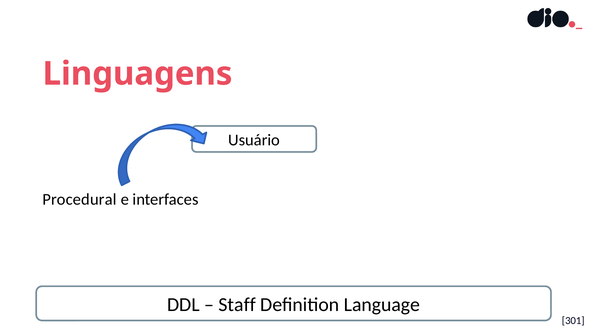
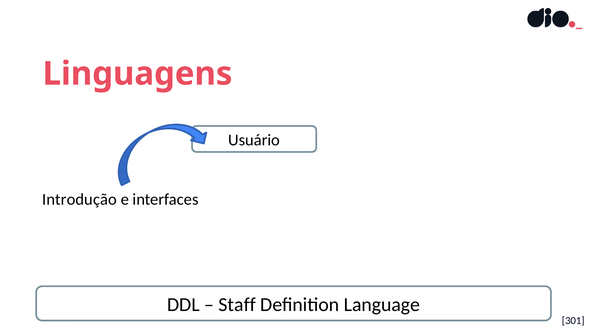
Procedural: Procedural -> Introdução
